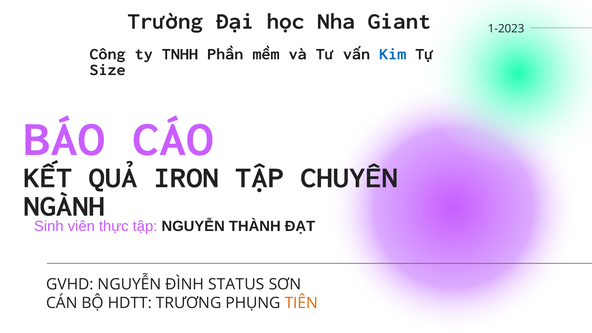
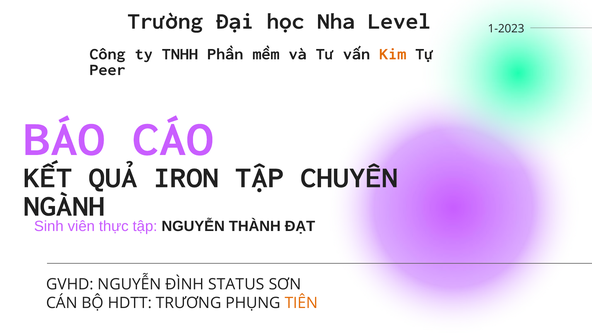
Giant: Giant -> Level
Kim colour: blue -> orange
Size: Size -> Peer
